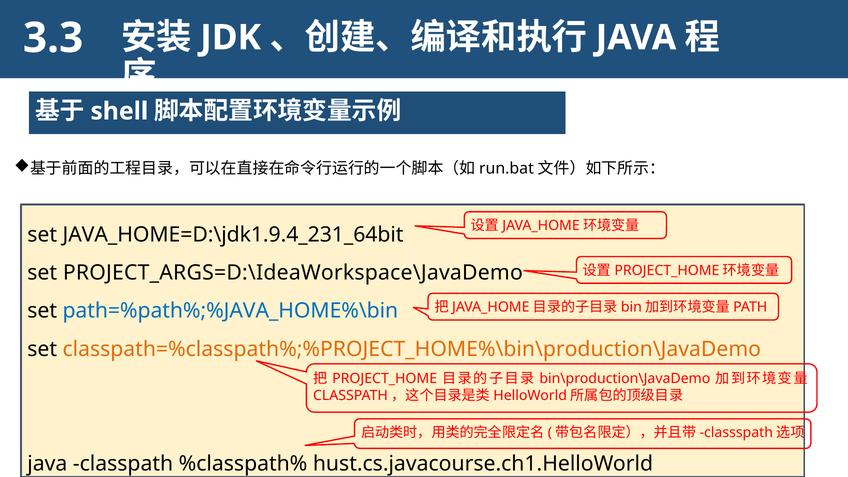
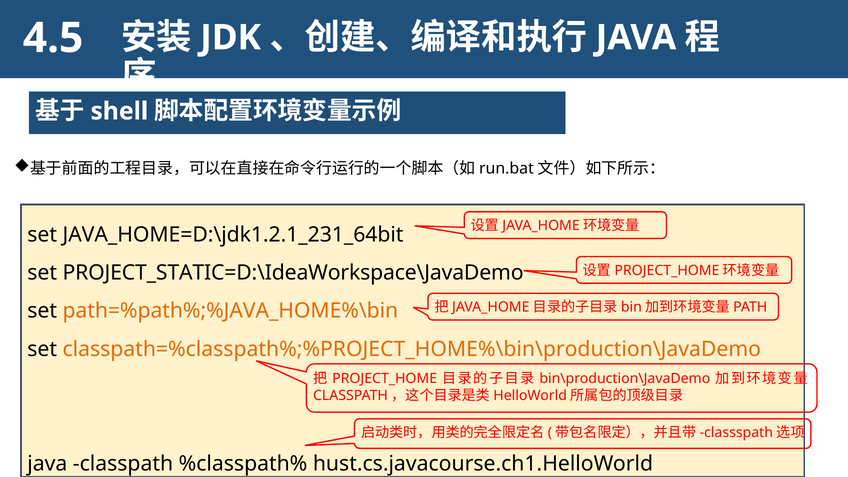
3.3: 3.3 -> 4.5
JAVA_HOME=D:\jdk1.9.4_231_64bit: JAVA_HOME=D:\jdk1.9.4_231_64bit -> JAVA_HOME=D:\jdk1.2.1_231_64bit
PROJECT_ARGS=D:\IdeaWorkspace\JavaDemo: PROJECT_ARGS=D:\IdeaWorkspace\JavaDemo -> PROJECT_STATIC=D:\IdeaWorkspace\JavaDemo
path=%path%;%JAVA_HOME%\bin colour: blue -> orange
